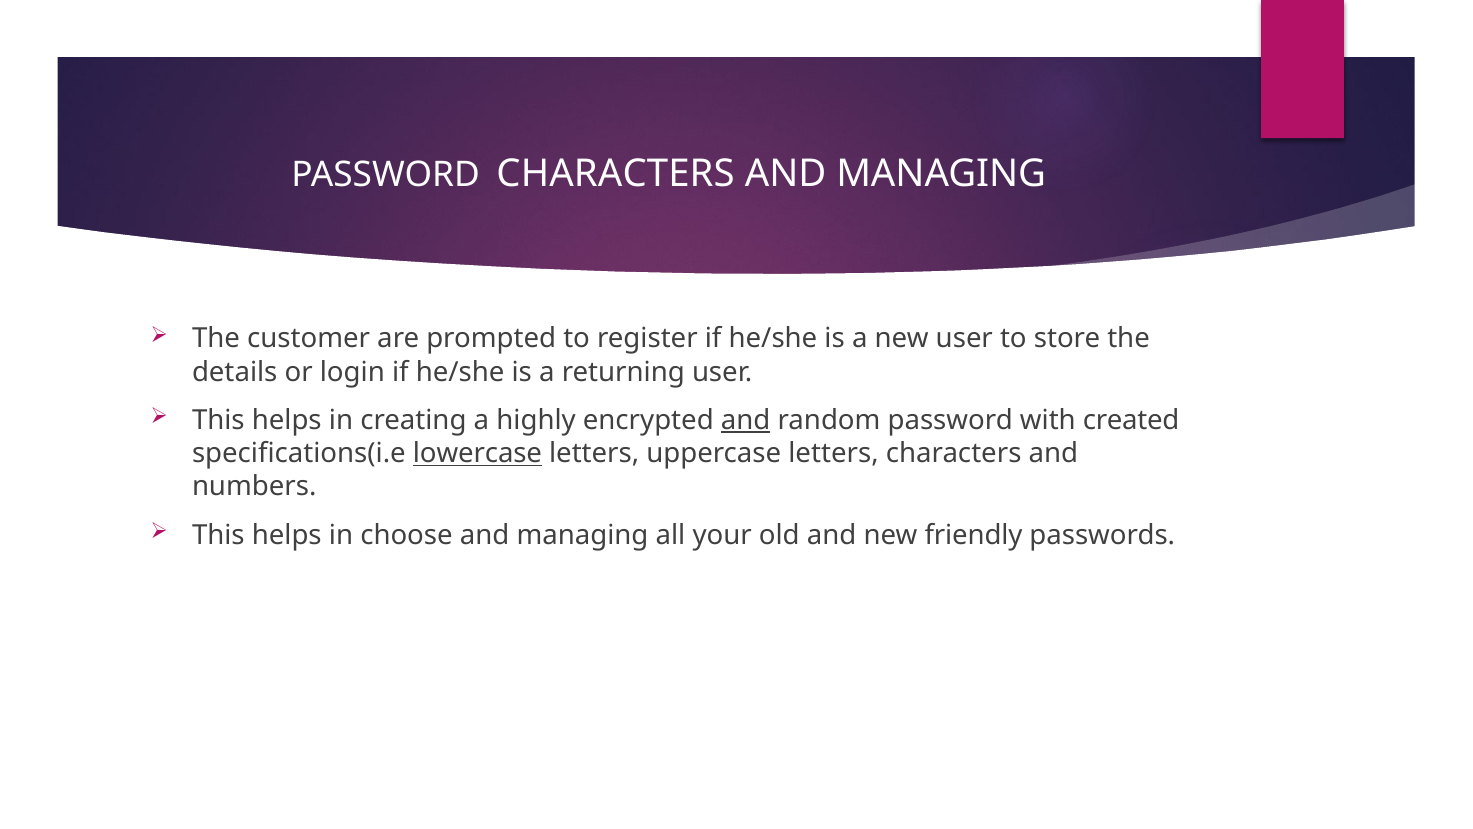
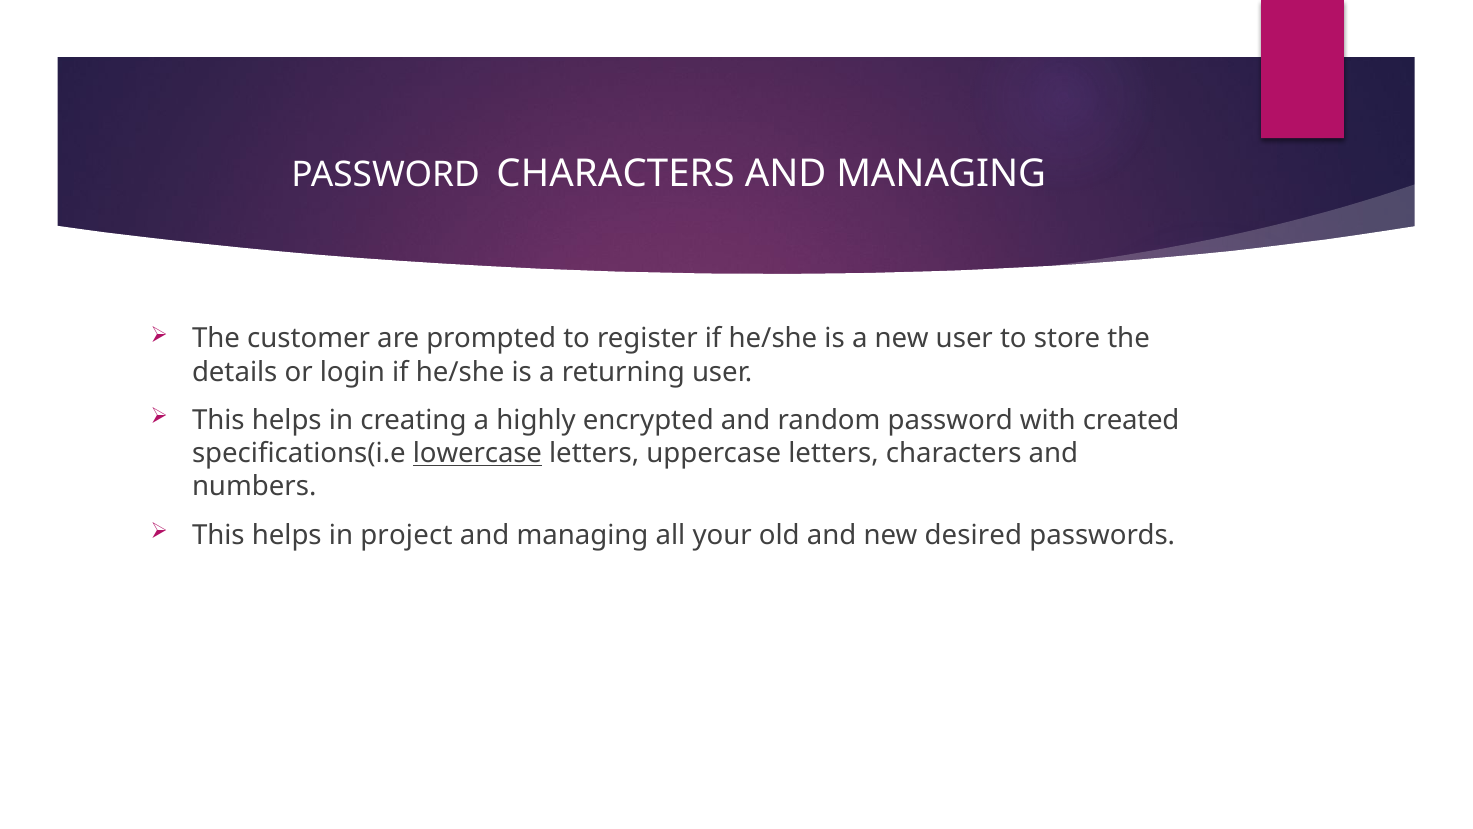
and at (746, 420) underline: present -> none
choose: choose -> project
friendly: friendly -> desired
